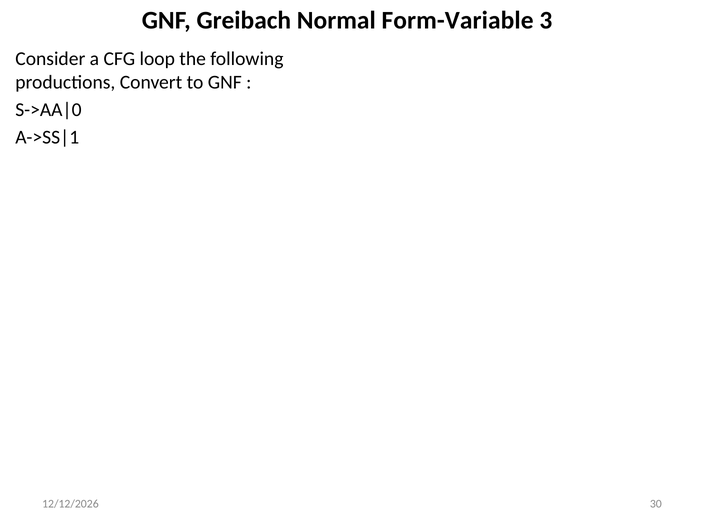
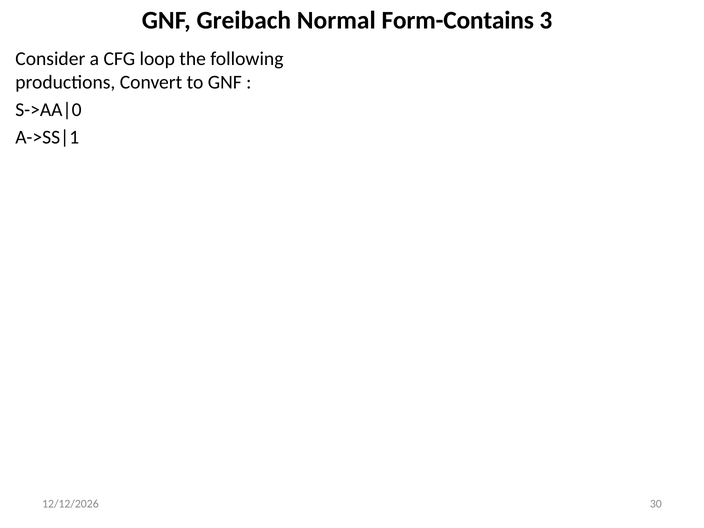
Form-Variable: Form-Variable -> Form-Contains
